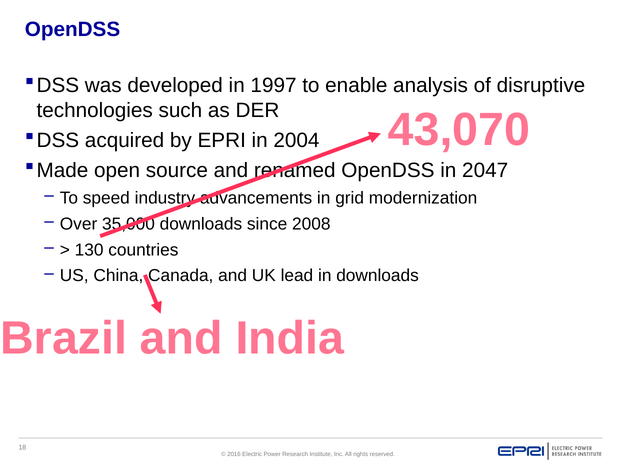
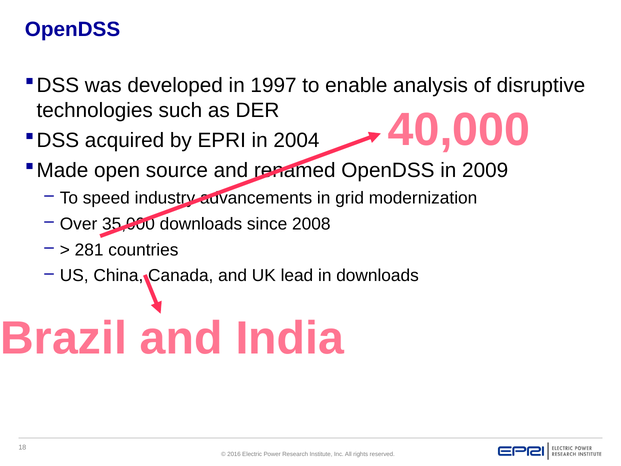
43,070: 43,070 -> 40,000
2047: 2047 -> 2009
130: 130 -> 281
